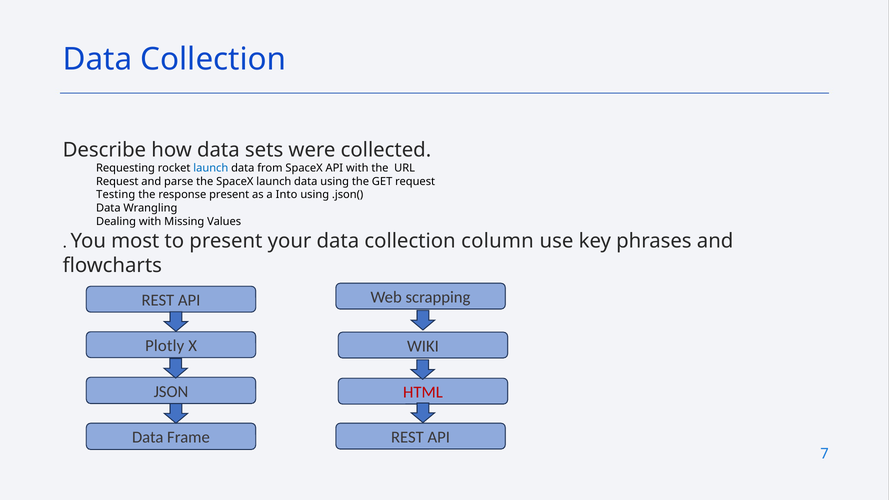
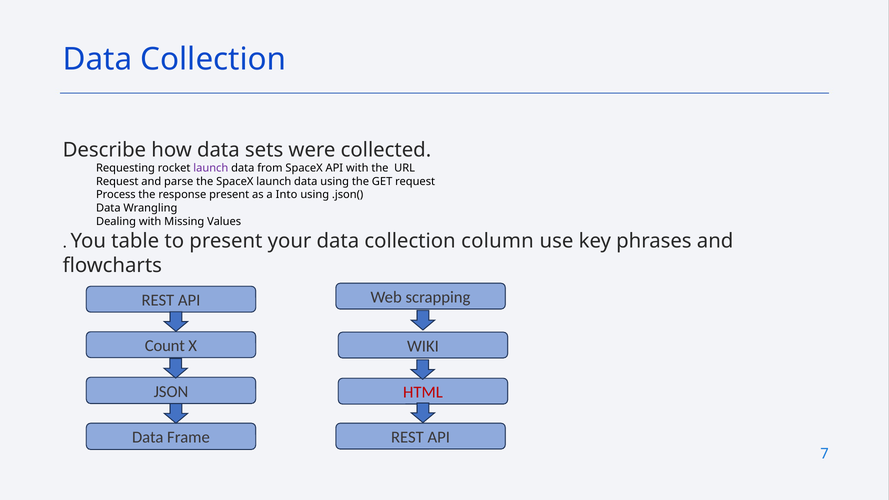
launch at (211, 168) colour: blue -> purple
Testing: Testing -> Process
most: most -> table
Plotly: Plotly -> Count
